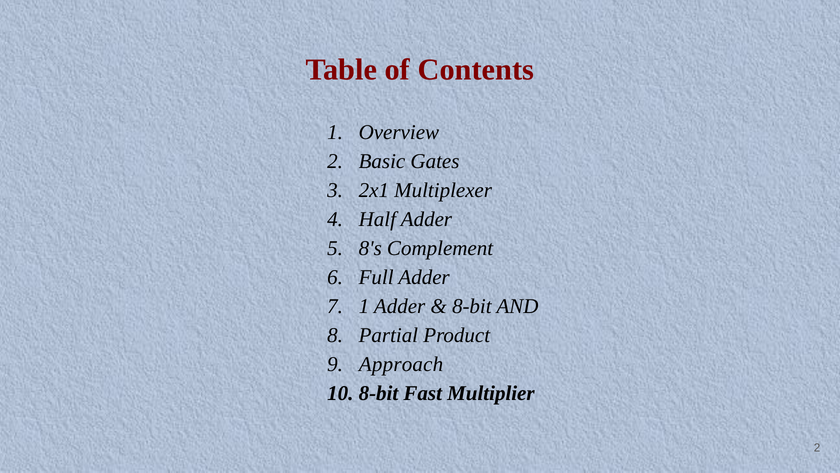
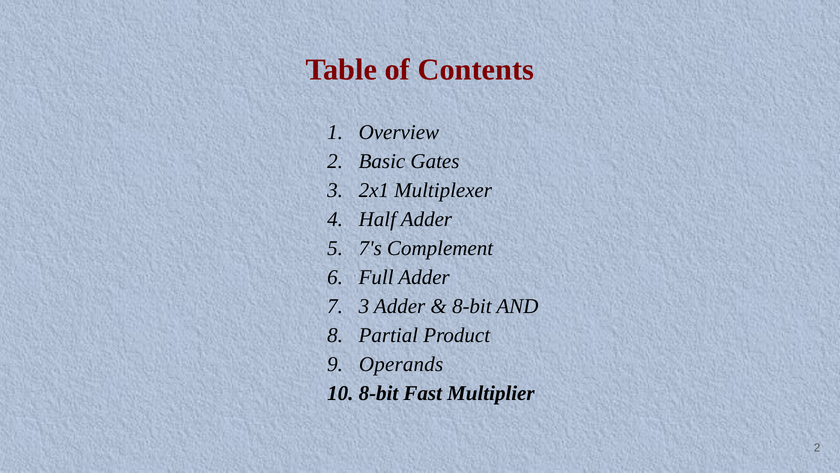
8's: 8's -> 7's
1 at (364, 306): 1 -> 3
Approach: Approach -> Operands
